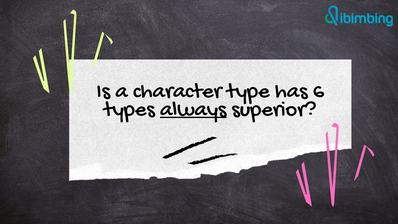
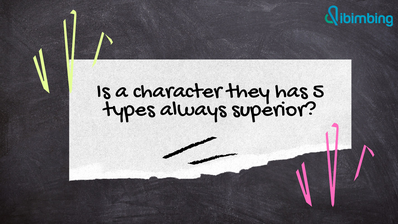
type: type -> they
6: 6 -> 5
always underline: present -> none
